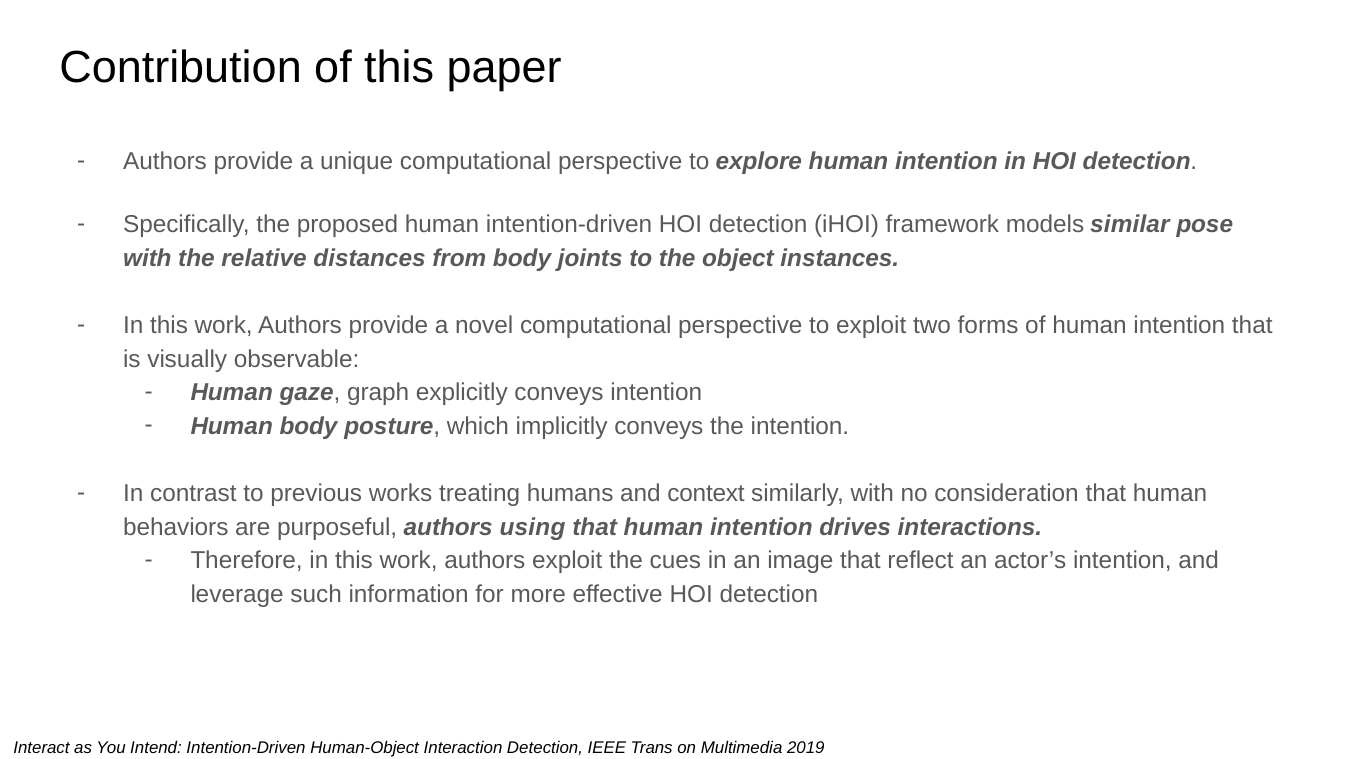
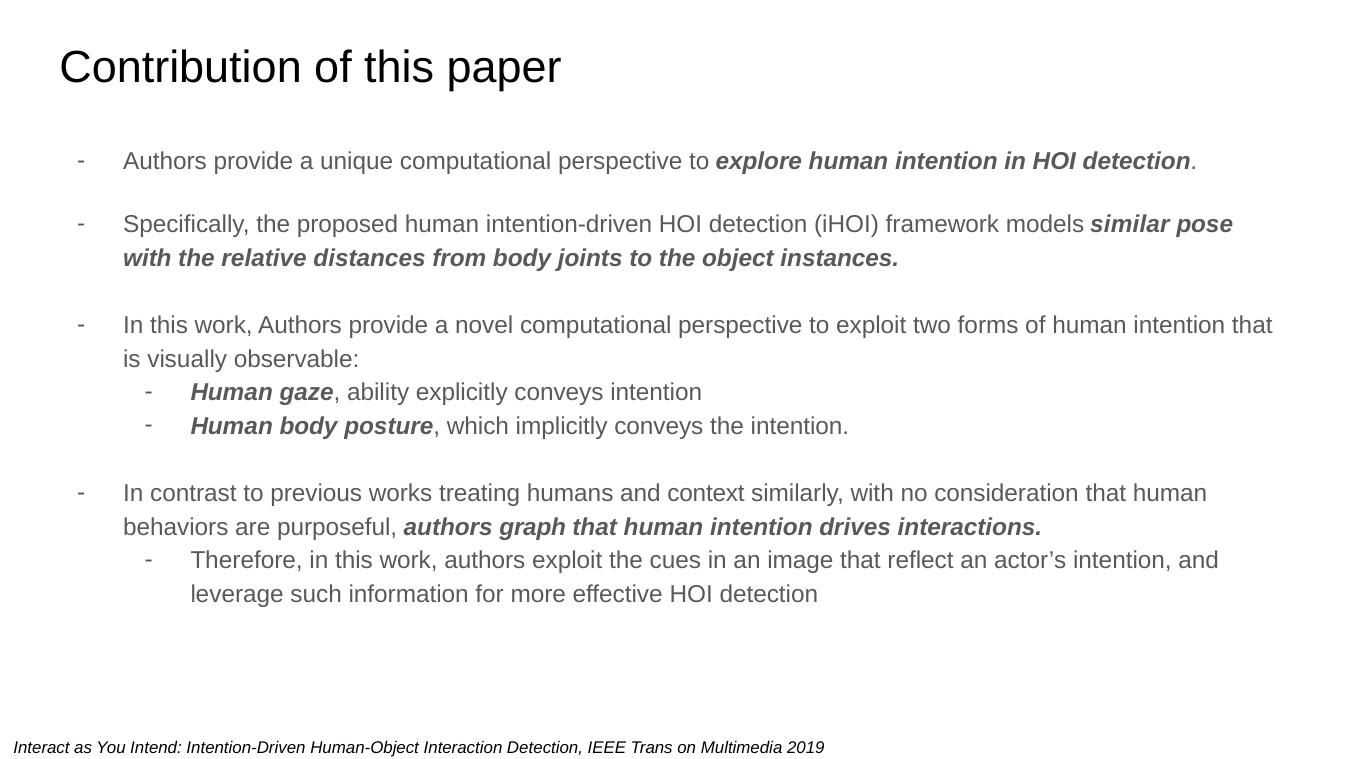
graph: graph -> ability
using: using -> graph
